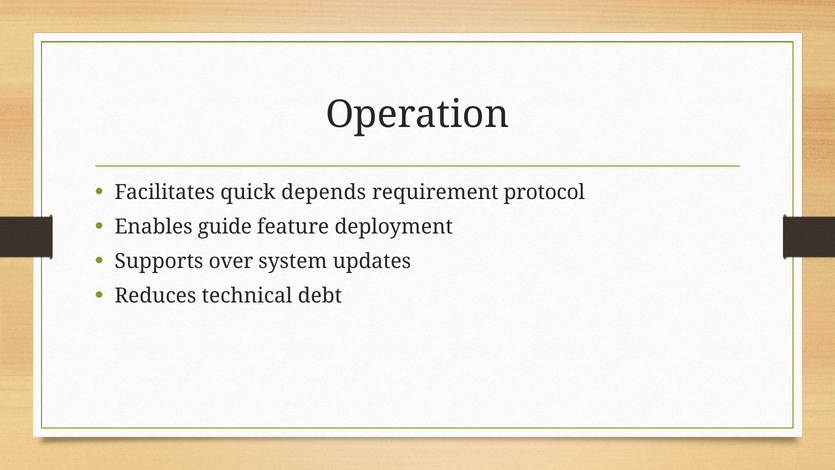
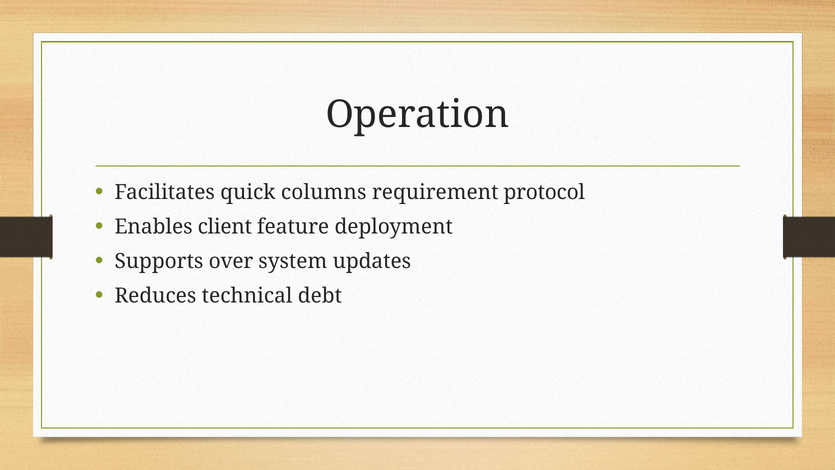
depends: depends -> columns
guide: guide -> client
